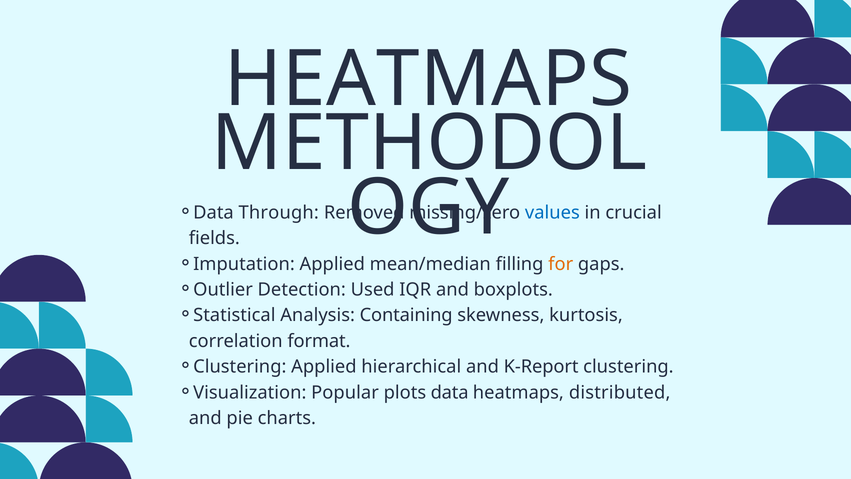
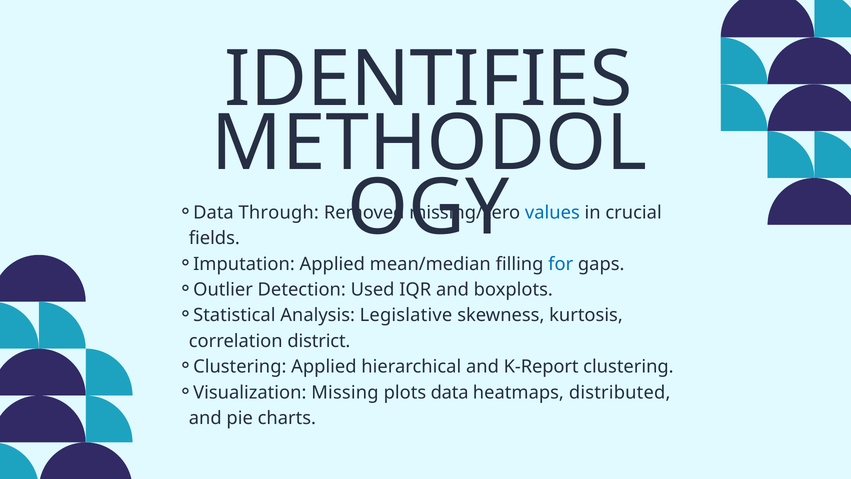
HEATMAPS at (428, 79): HEATMAPS -> IDENTIFIES
for colour: orange -> blue
Containing: Containing -> Legislative
format: format -> district
Popular: Popular -> Missing
